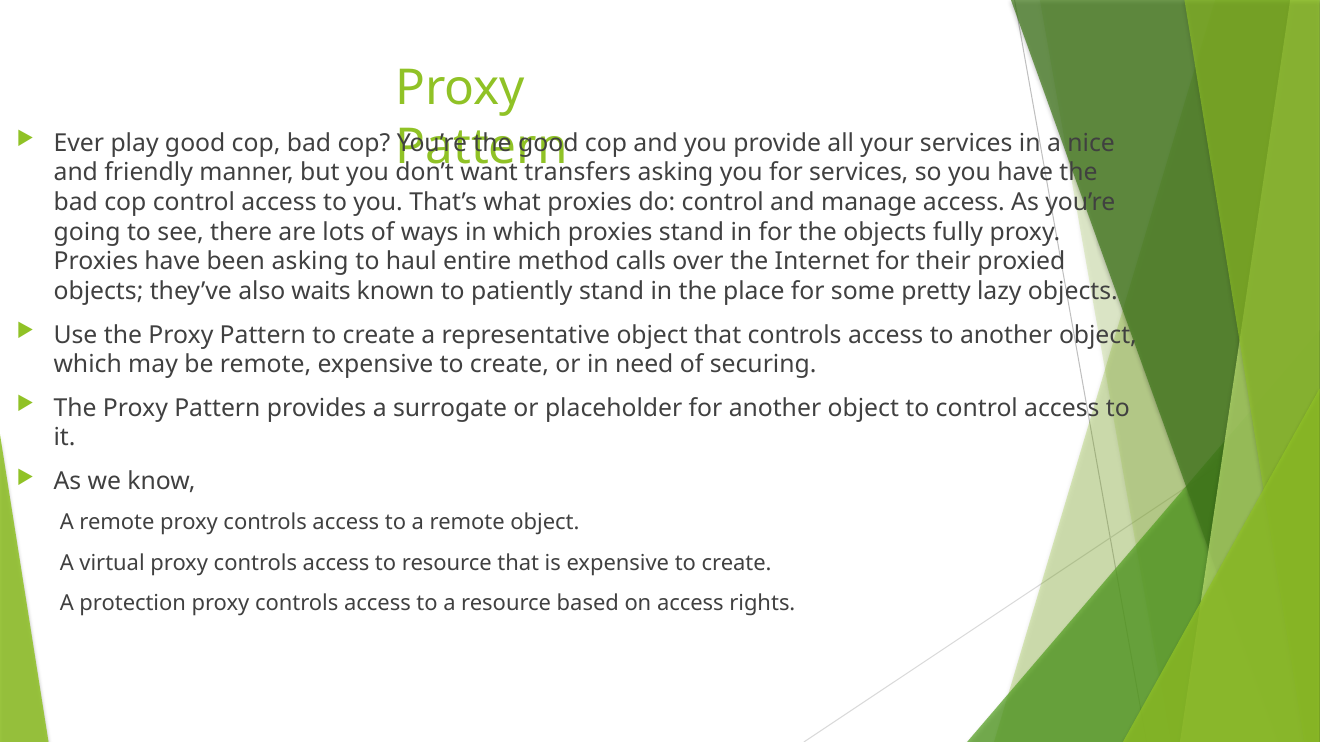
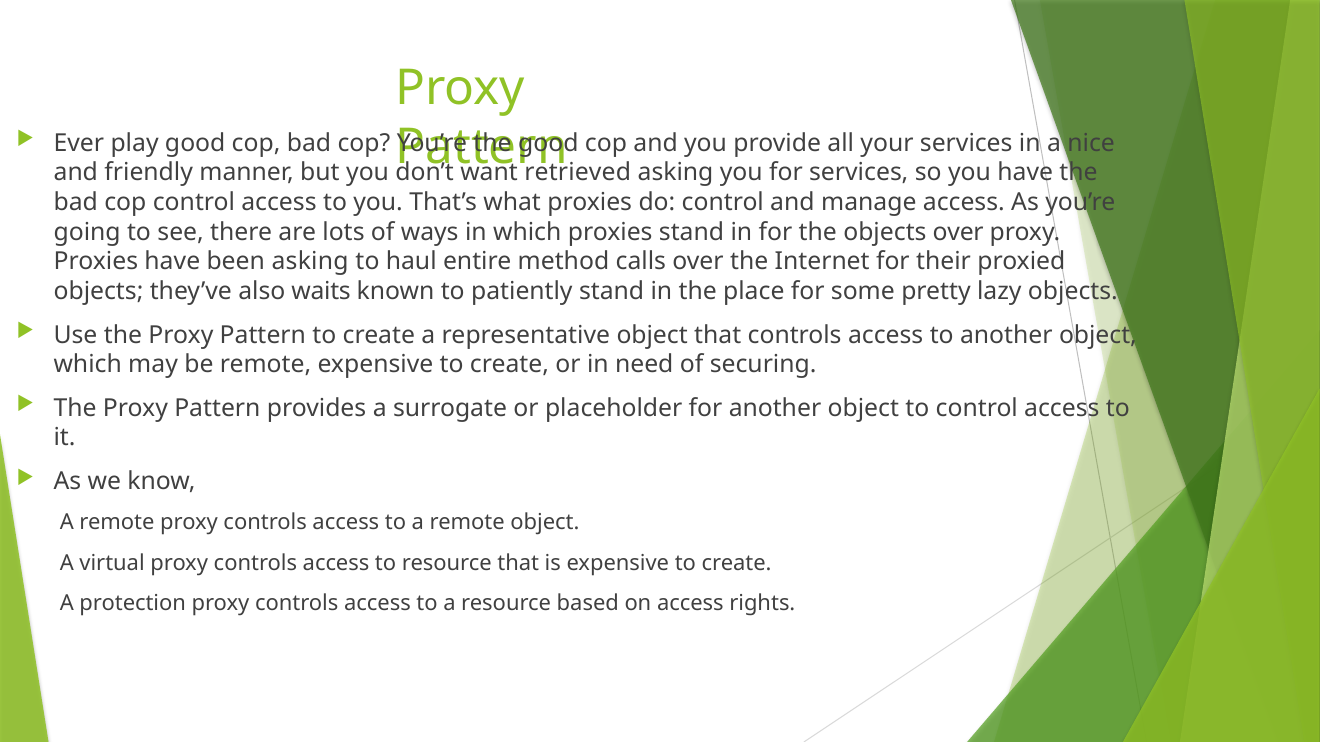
transfers: transfers -> retrieved
objects fully: fully -> over
